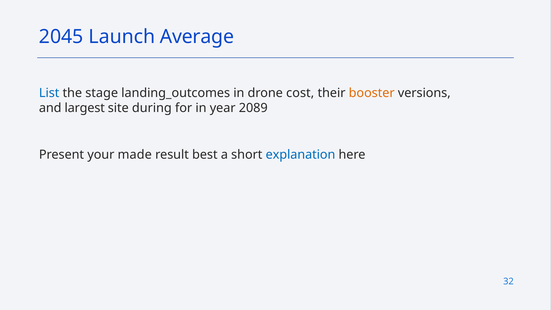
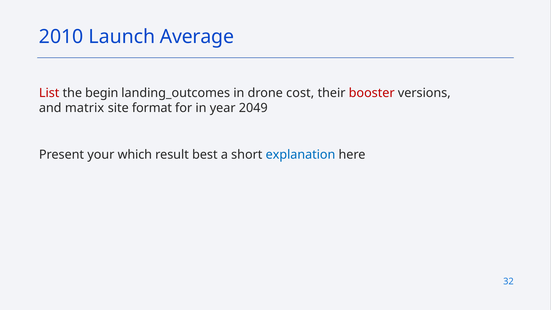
2045: 2045 -> 2010
List colour: blue -> red
stage: stage -> begin
booster colour: orange -> red
largest: largest -> matrix
during: during -> format
2089: 2089 -> 2049
made: made -> which
